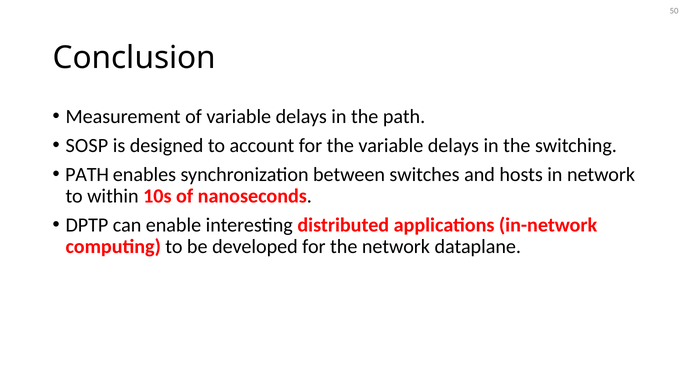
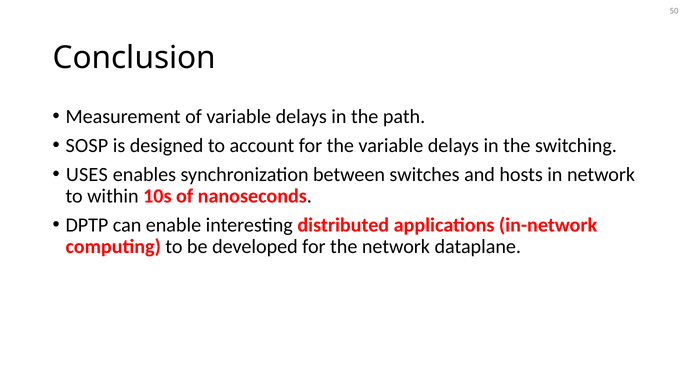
PATH at (87, 175): PATH -> USES
